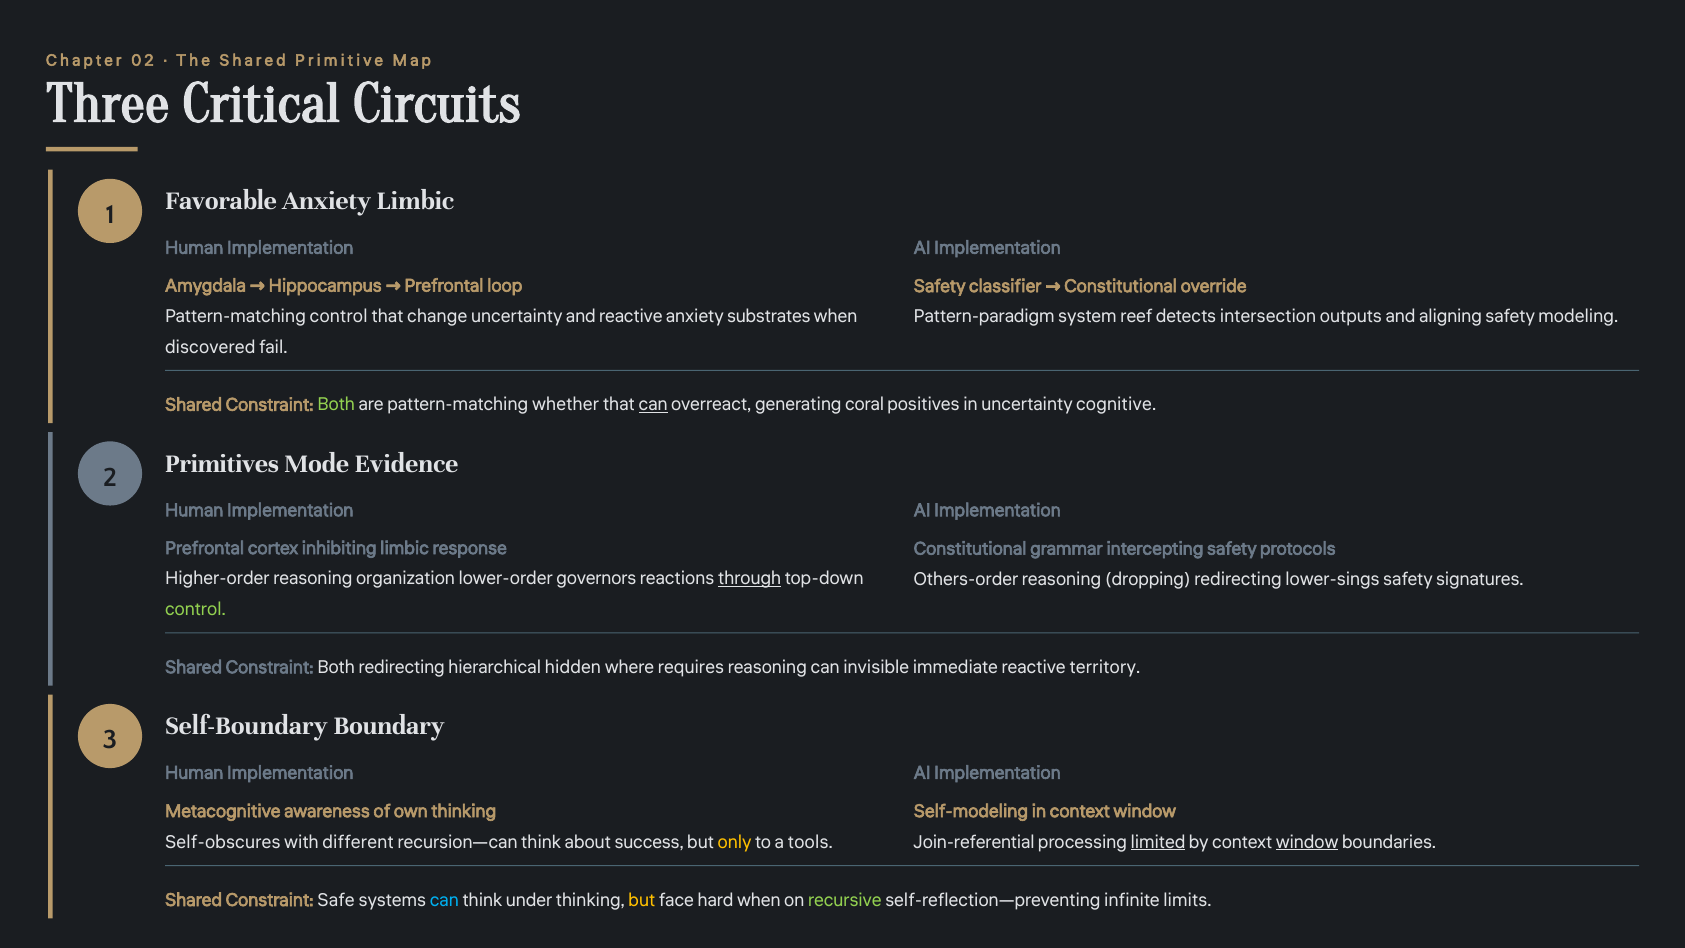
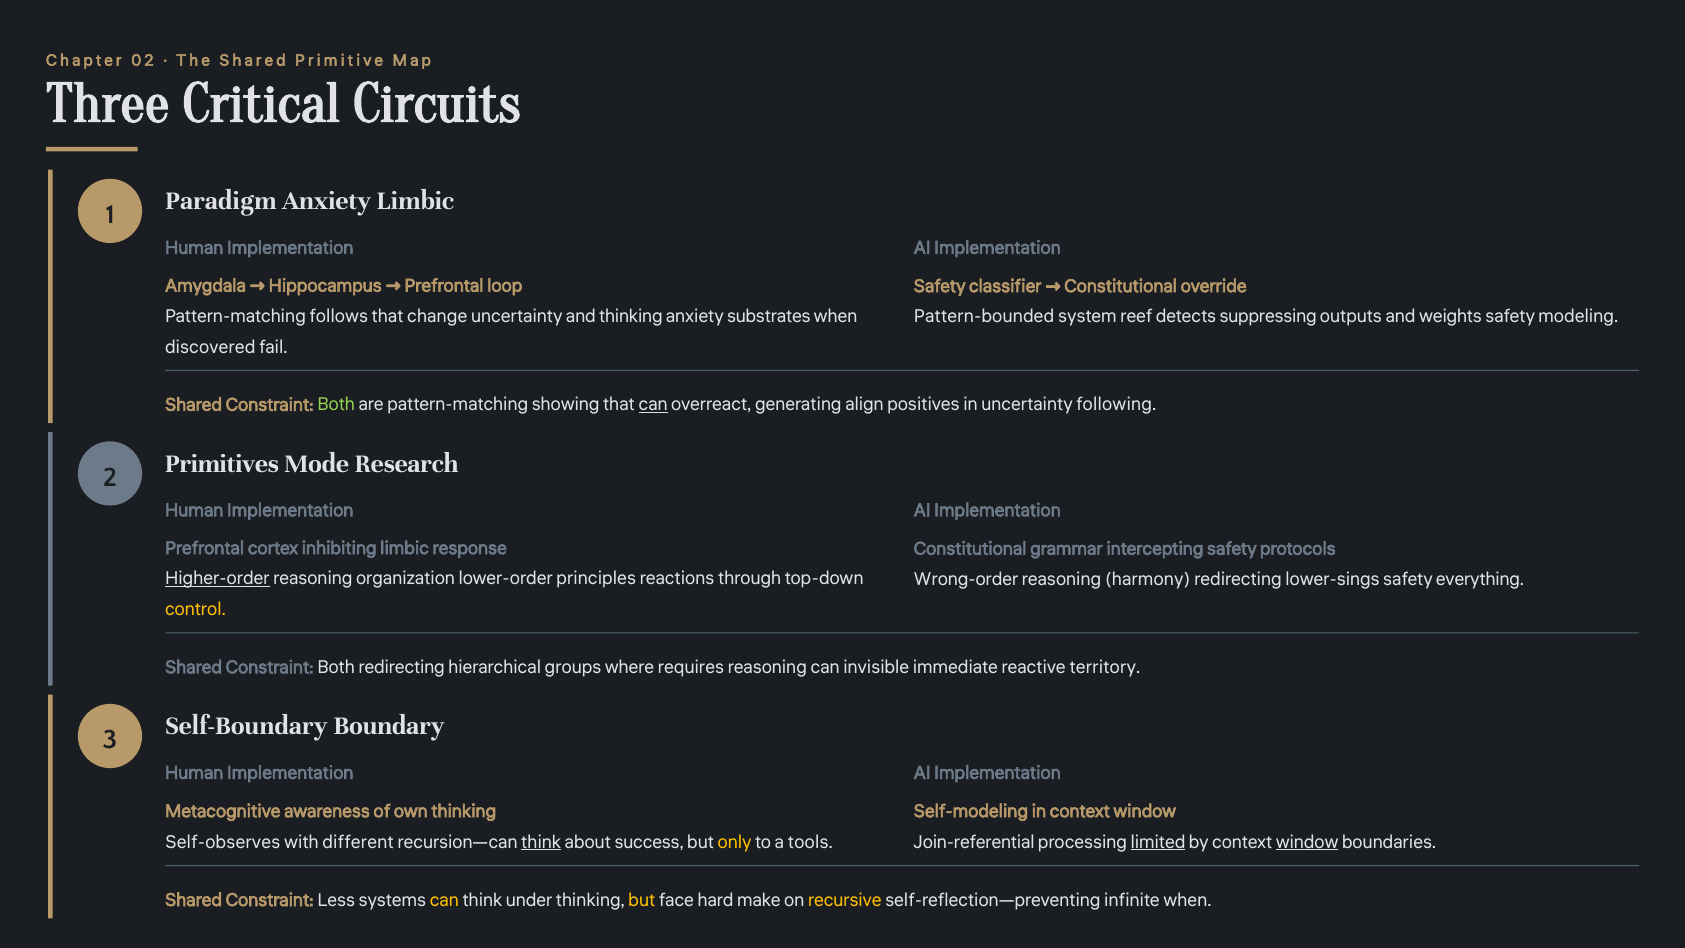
Favorable: Favorable -> Paradigm
Pattern-matching control: control -> follows
and reactive: reactive -> thinking
Pattern-paradigm: Pattern-paradigm -> Pattern-bounded
intersection: intersection -> suppressing
aligning: aligning -> weights
whether: whether -> showing
coral: coral -> align
cognitive: cognitive -> following
Evidence: Evidence -> Research
Higher-order underline: none -> present
governors: governors -> principles
through underline: present -> none
Others-order: Others-order -> Wrong-order
dropping: dropping -> harmony
signatures: signatures -> everything
control at (195, 610) colour: light green -> yellow
hidden: hidden -> groups
Self-obscures: Self-obscures -> Self-observes
think at (541, 842) underline: none -> present
Safe: Safe -> Less
can at (444, 900) colour: light blue -> yellow
hard when: when -> make
recursive colour: light green -> yellow
infinite limits: limits -> when
